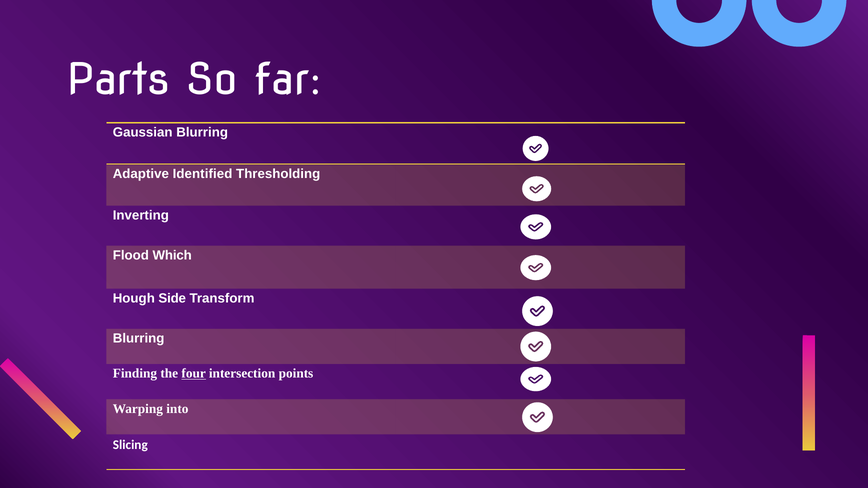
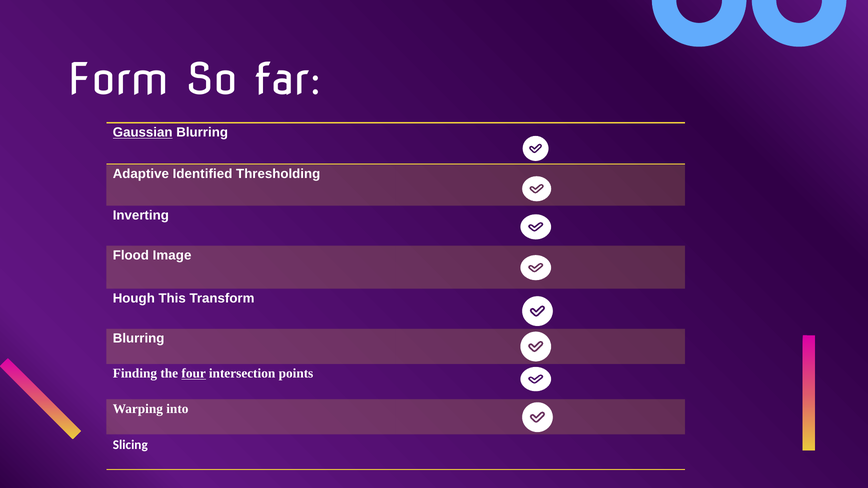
Parts: Parts -> Form
Gaussian underline: none -> present
Which: Which -> Image
Side: Side -> This
